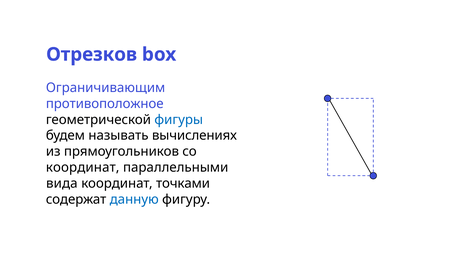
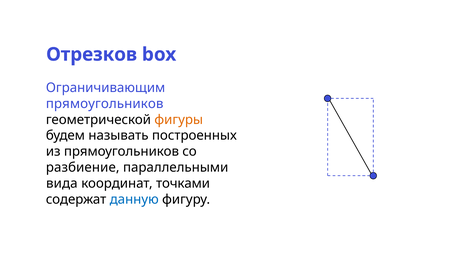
противоположное at (105, 104): противоположное -> прямоугольников
фигуры colour: blue -> orange
вычислениях: вычислениях -> построенных
координат at (83, 167): координат -> разбиение
